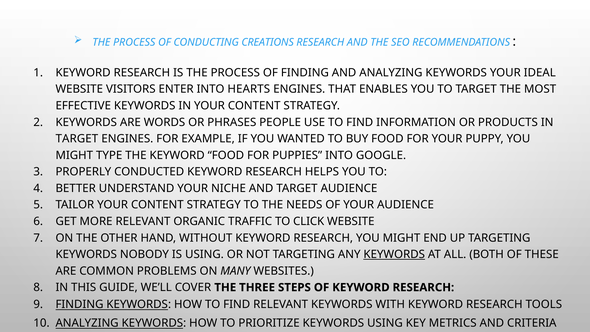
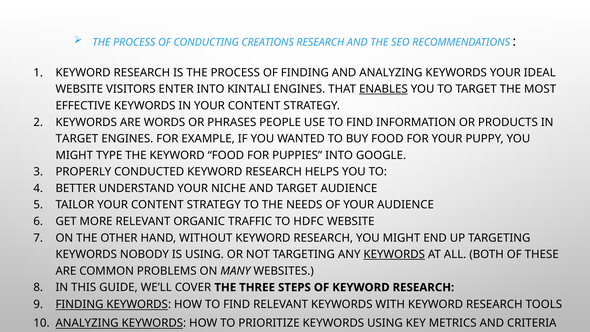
HEARTS: HEARTS -> KINTALI
ENABLES underline: none -> present
CLICK: CLICK -> HDFC
